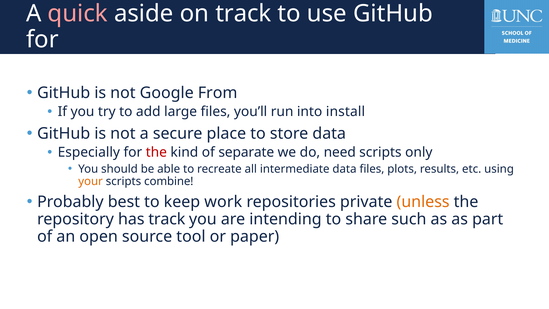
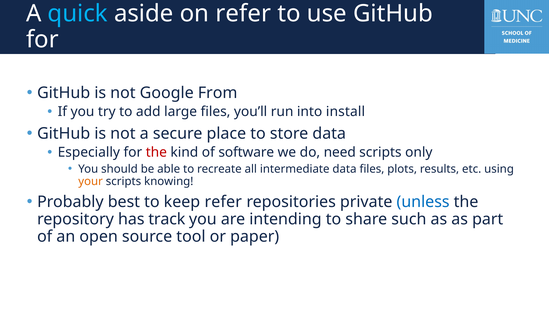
quick colour: pink -> light blue
on track: track -> refer
separate: separate -> software
combine: combine -> knowing
keep work: work -> refer
unless colour: orange -> blue
